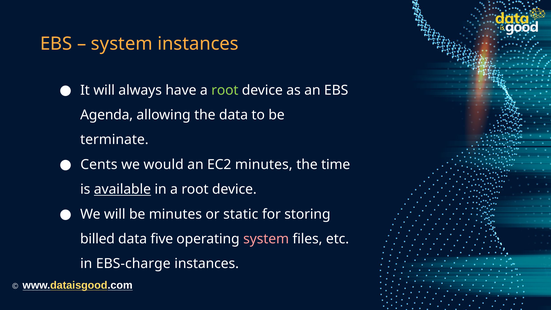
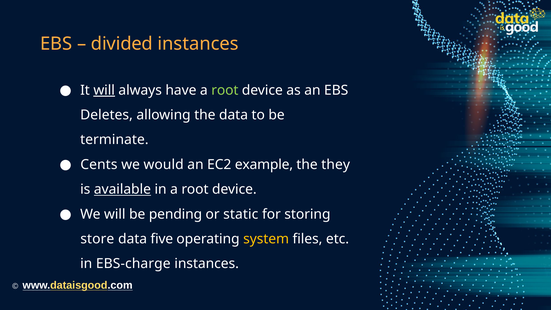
system at (122, 44): system -> divided
will at (104, 90) underline: none -> present
Agenda: Agenda -> Deletes
EC2 minutes: minutes -> example
time: time -> they
be minutes: minutes -> pending
billed: billed -> store
system at (266, 239) colour: pink -> yellow
